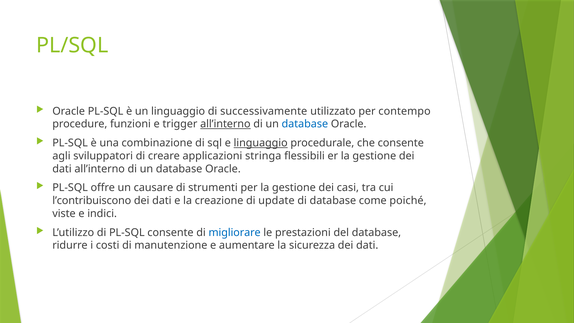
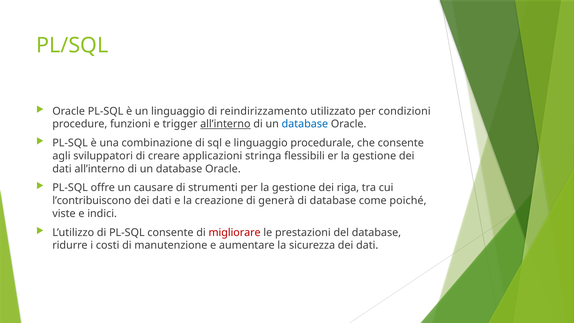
successivamente: successivamente -> reindirizzamento
contempo: contempo -> condizioni
linguaggio at (261, 143) underline: present -> none
casi: casi -> riga
update: update -> generà
migliorare colour: blue -> red
